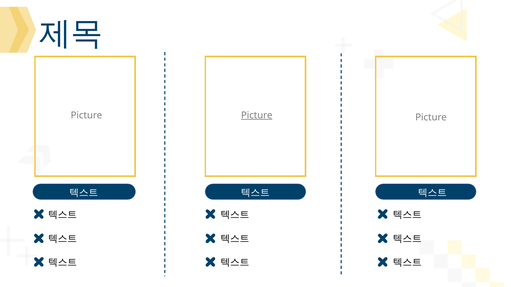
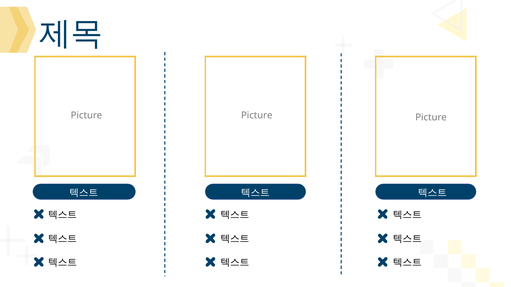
Picture at (257, 115) underline: present -> none
